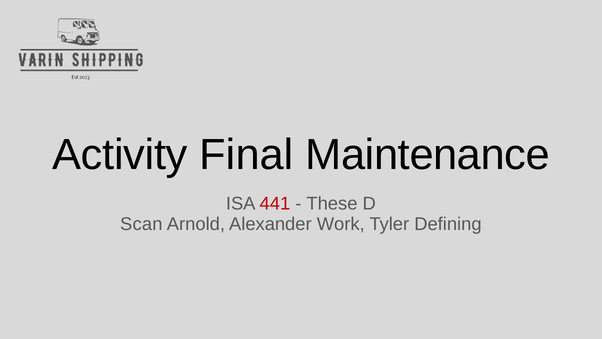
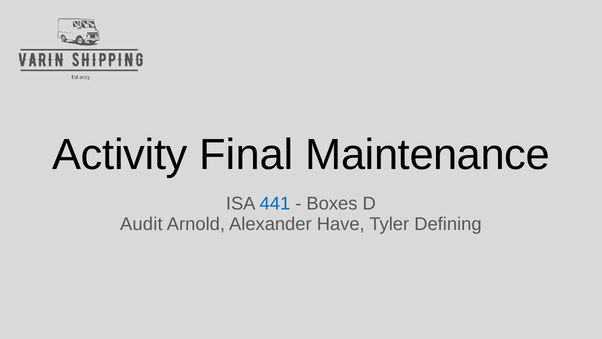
441 colour: red -> blue
These: These -> Boxes
Scan: Scan -> Audit
Work: Work -> Have
